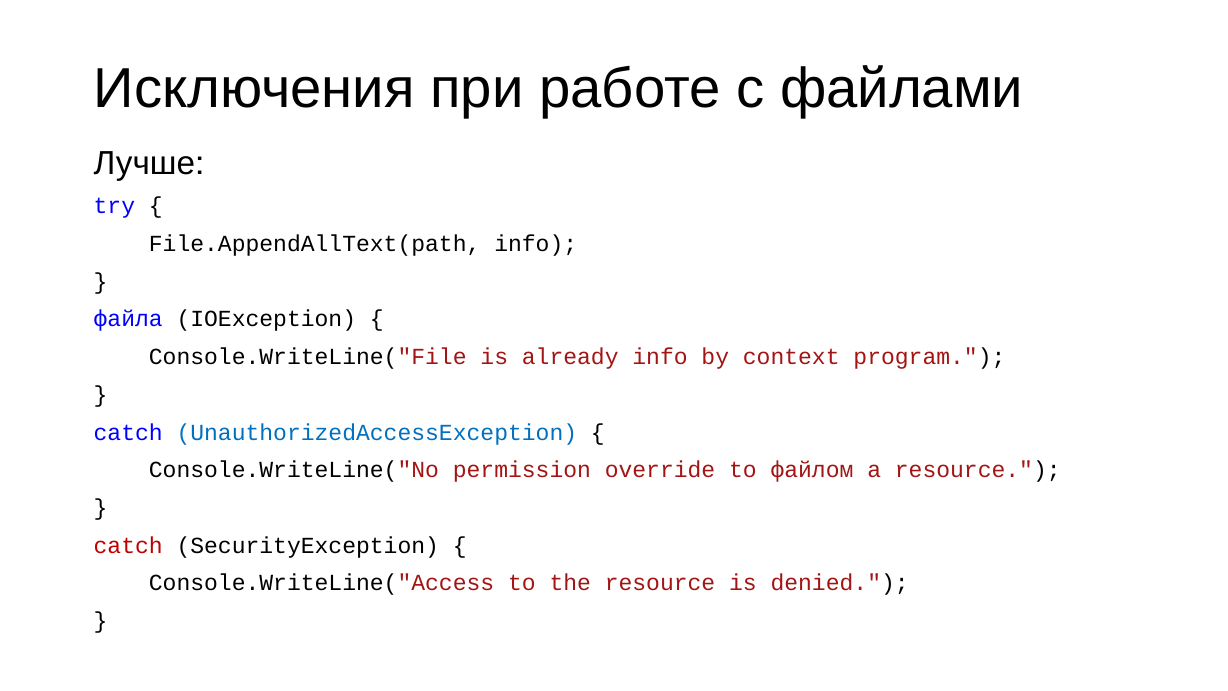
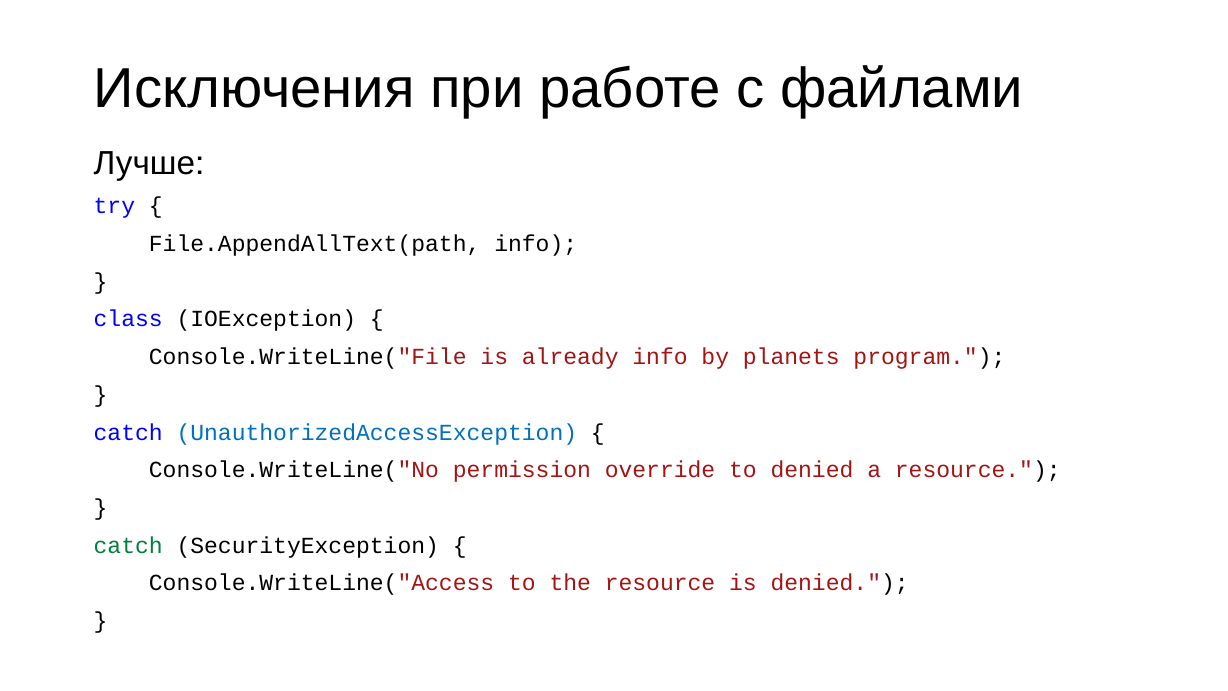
файла: файла -> class
context: context -> planets
to файлом: файлом -> denied
catch at (128, 545) colour: red -> green
